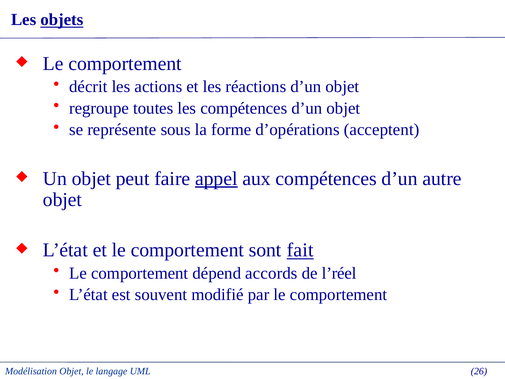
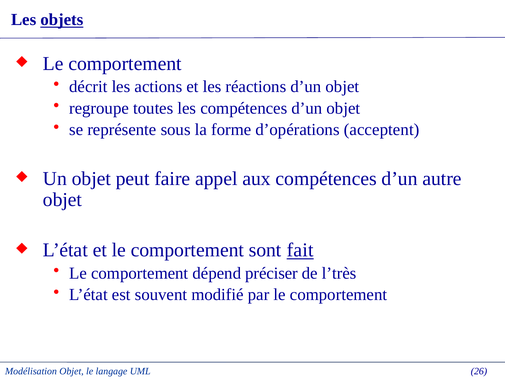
appel underline: present -> none
accords: accords -> préciser
l’réel: l’réel -> l’très
